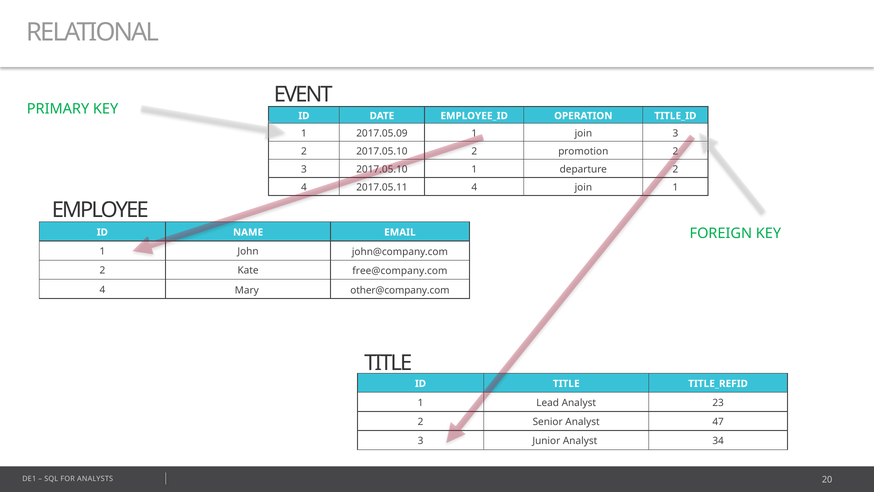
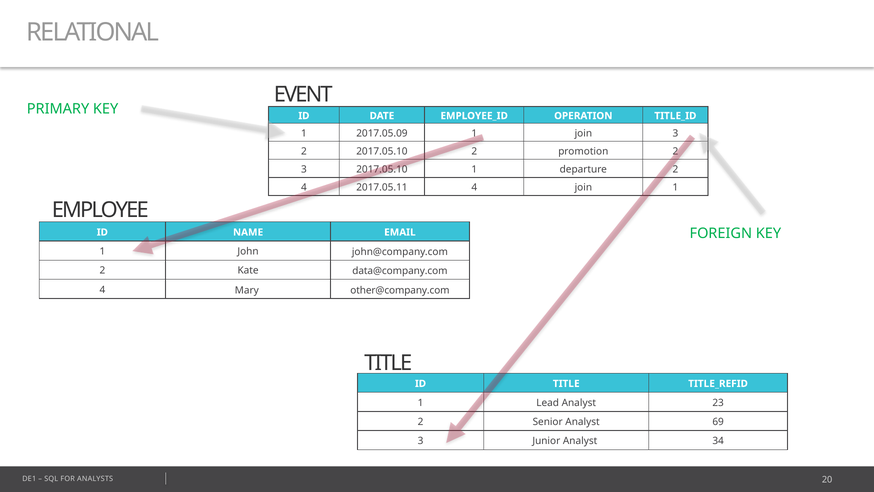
free@company.com: free@company.com -> data@company.com
47: 47 -> 69
